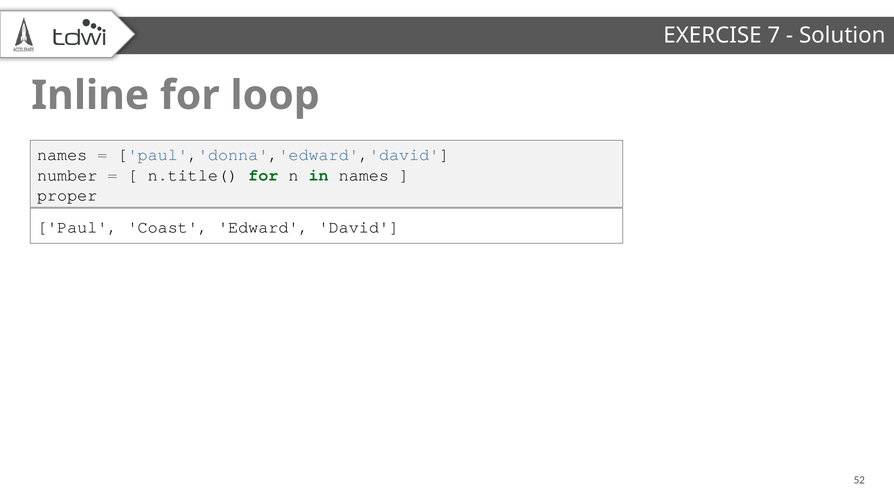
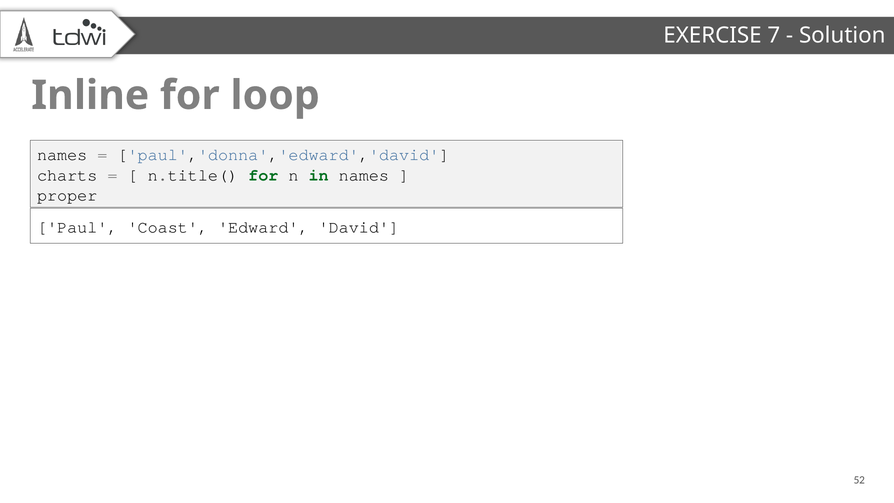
number: number -> charts
